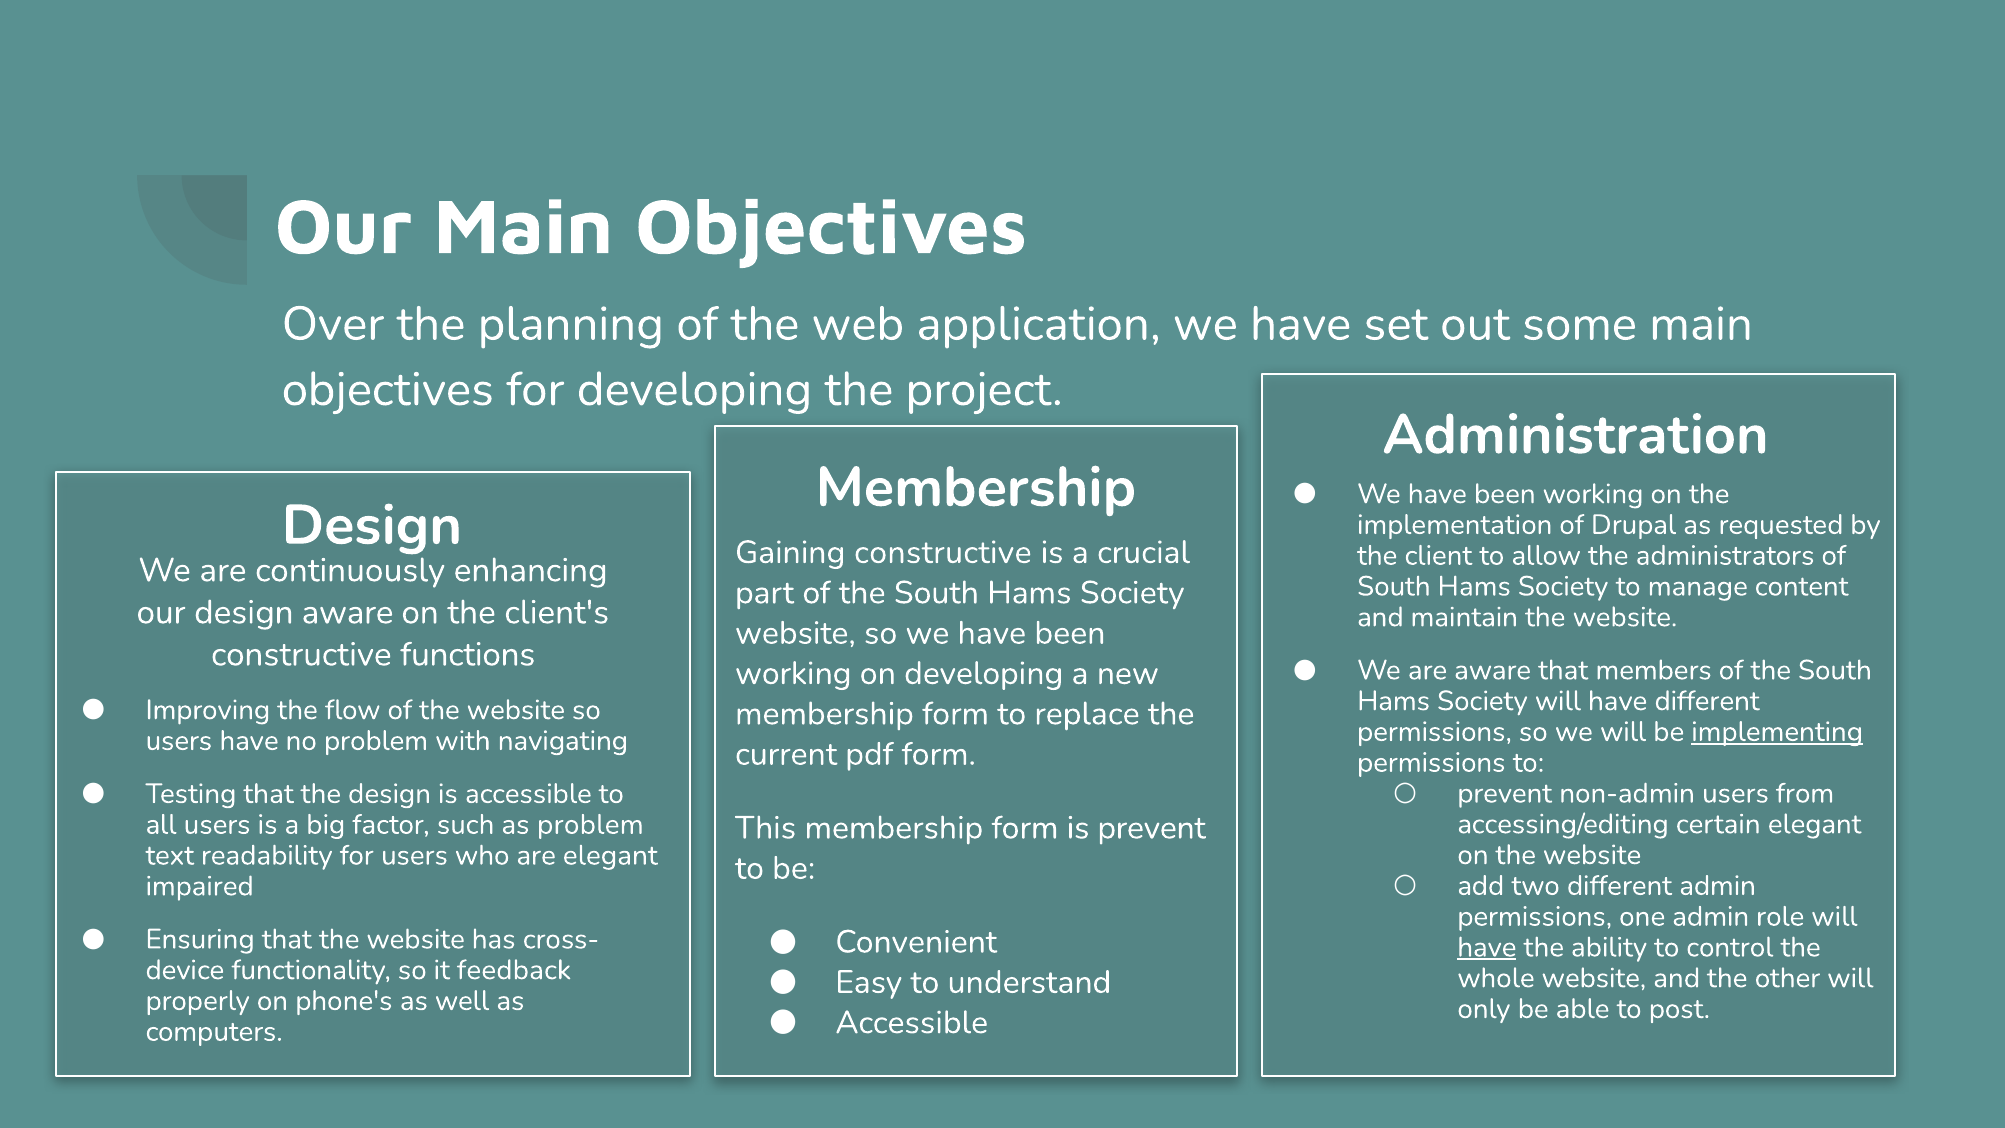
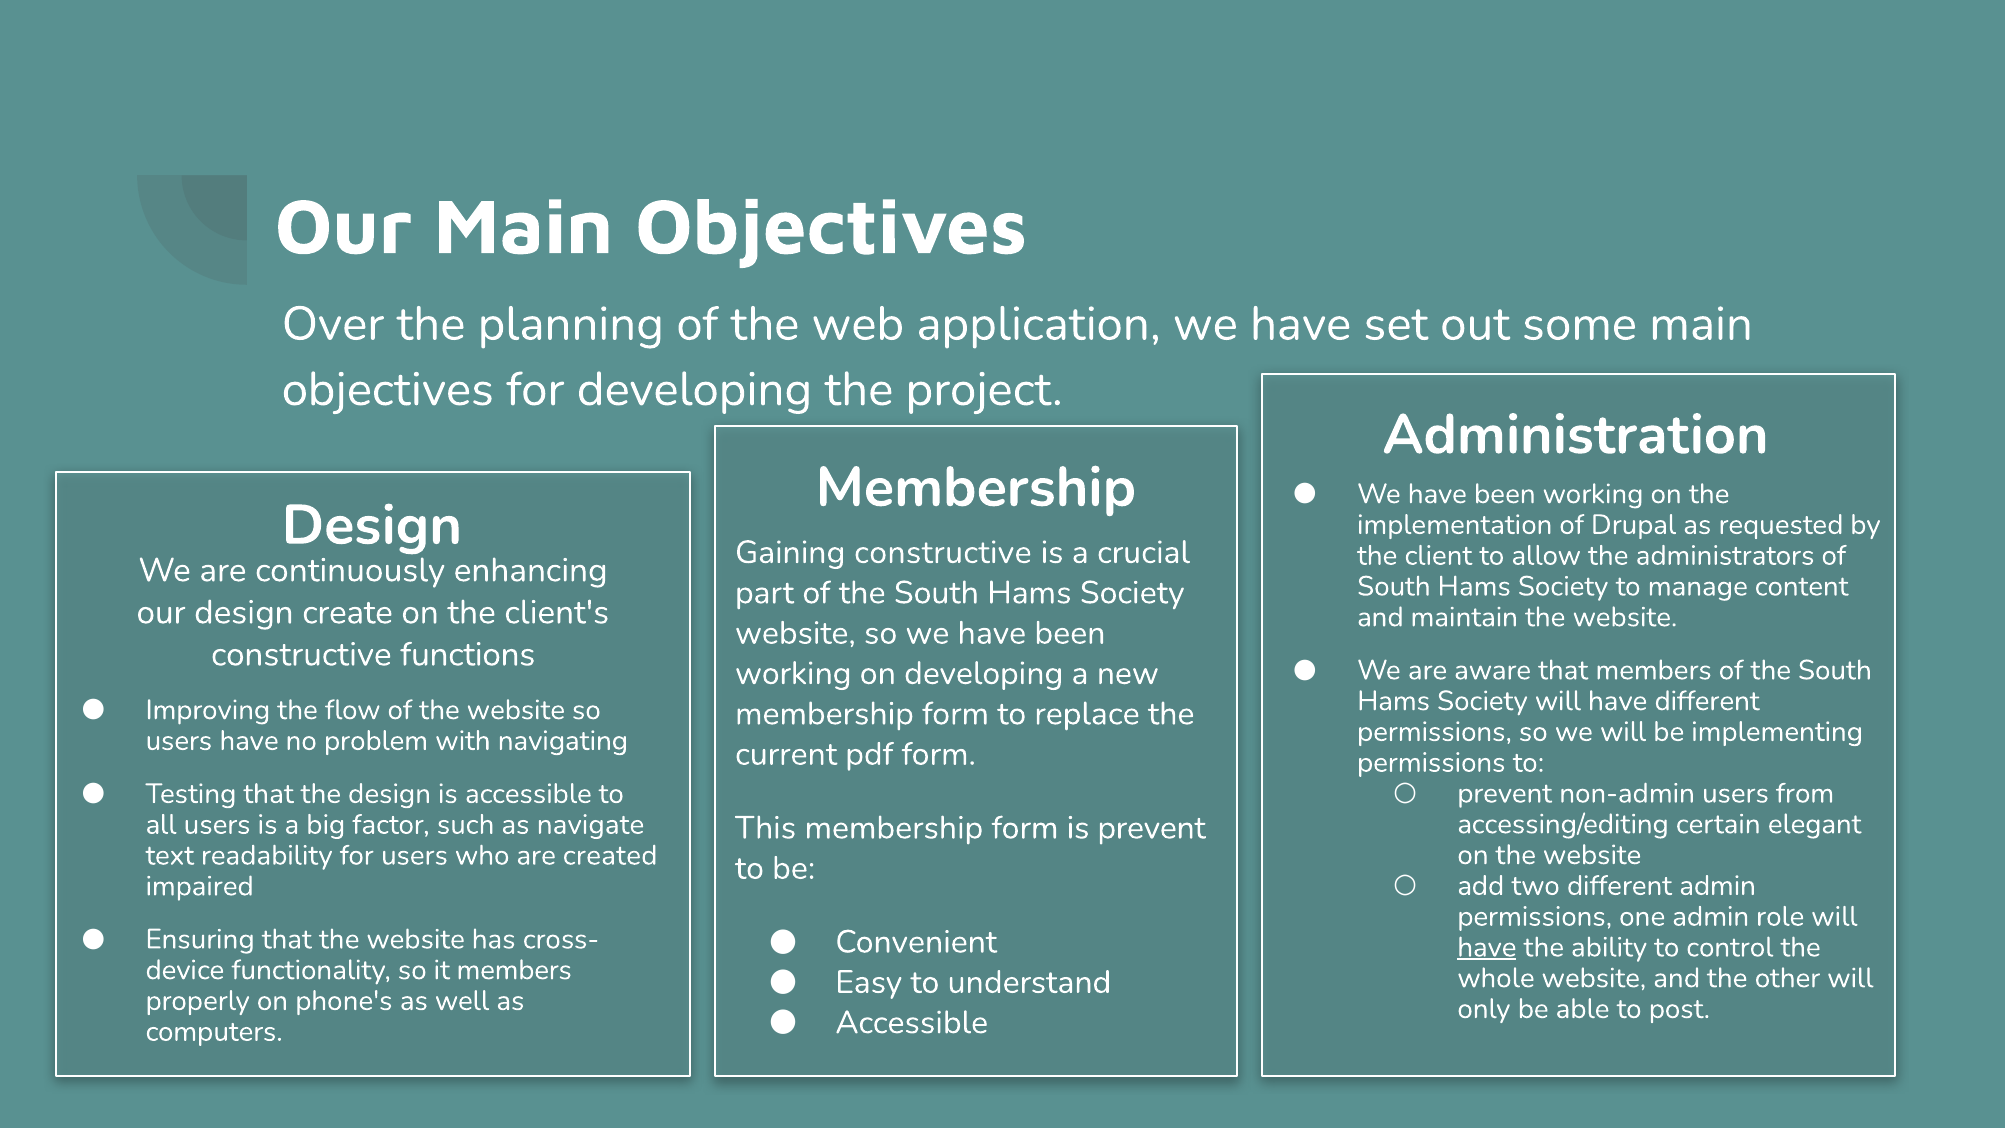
design aware: aware -> create
implementing underline: present -> none
as problem: problem -> navigate
are elegant: elegant -> created
it feedback: feedback -> members
